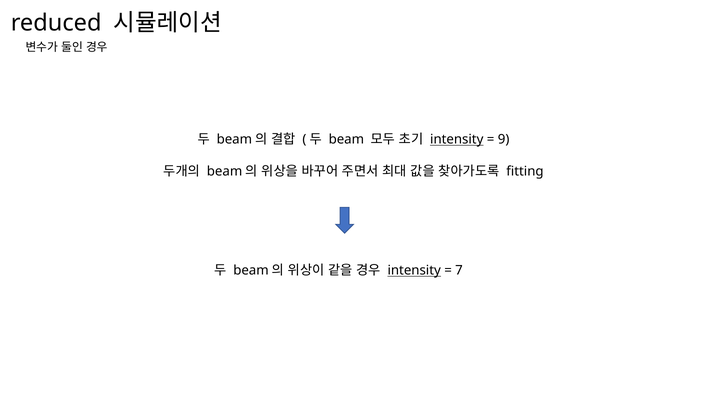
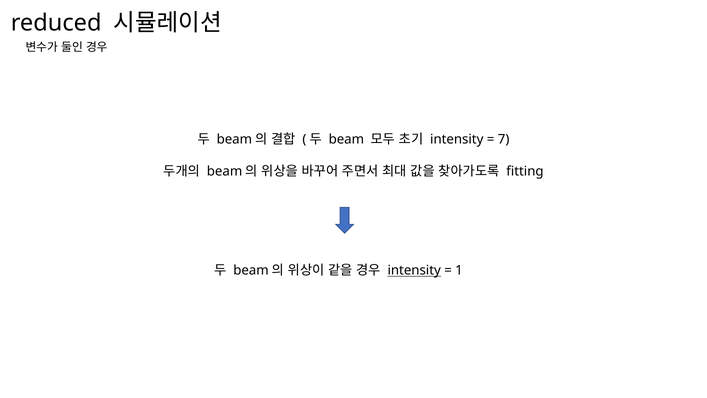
intensity at (457, 139) underline: present -> none
9: 9 -> 7
7: 7 -> 1
